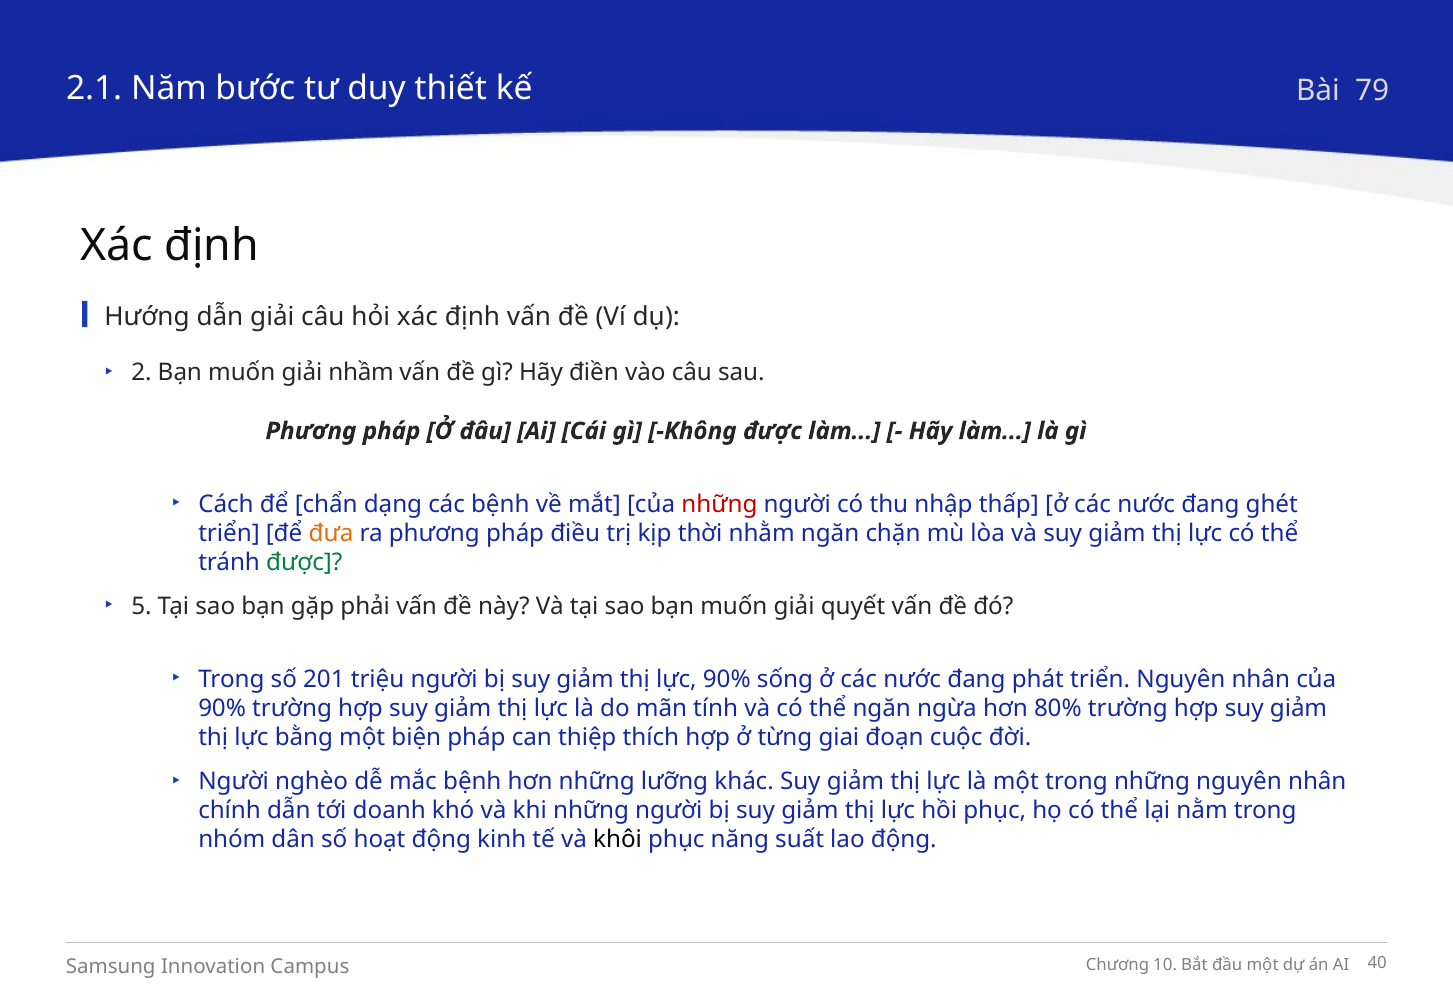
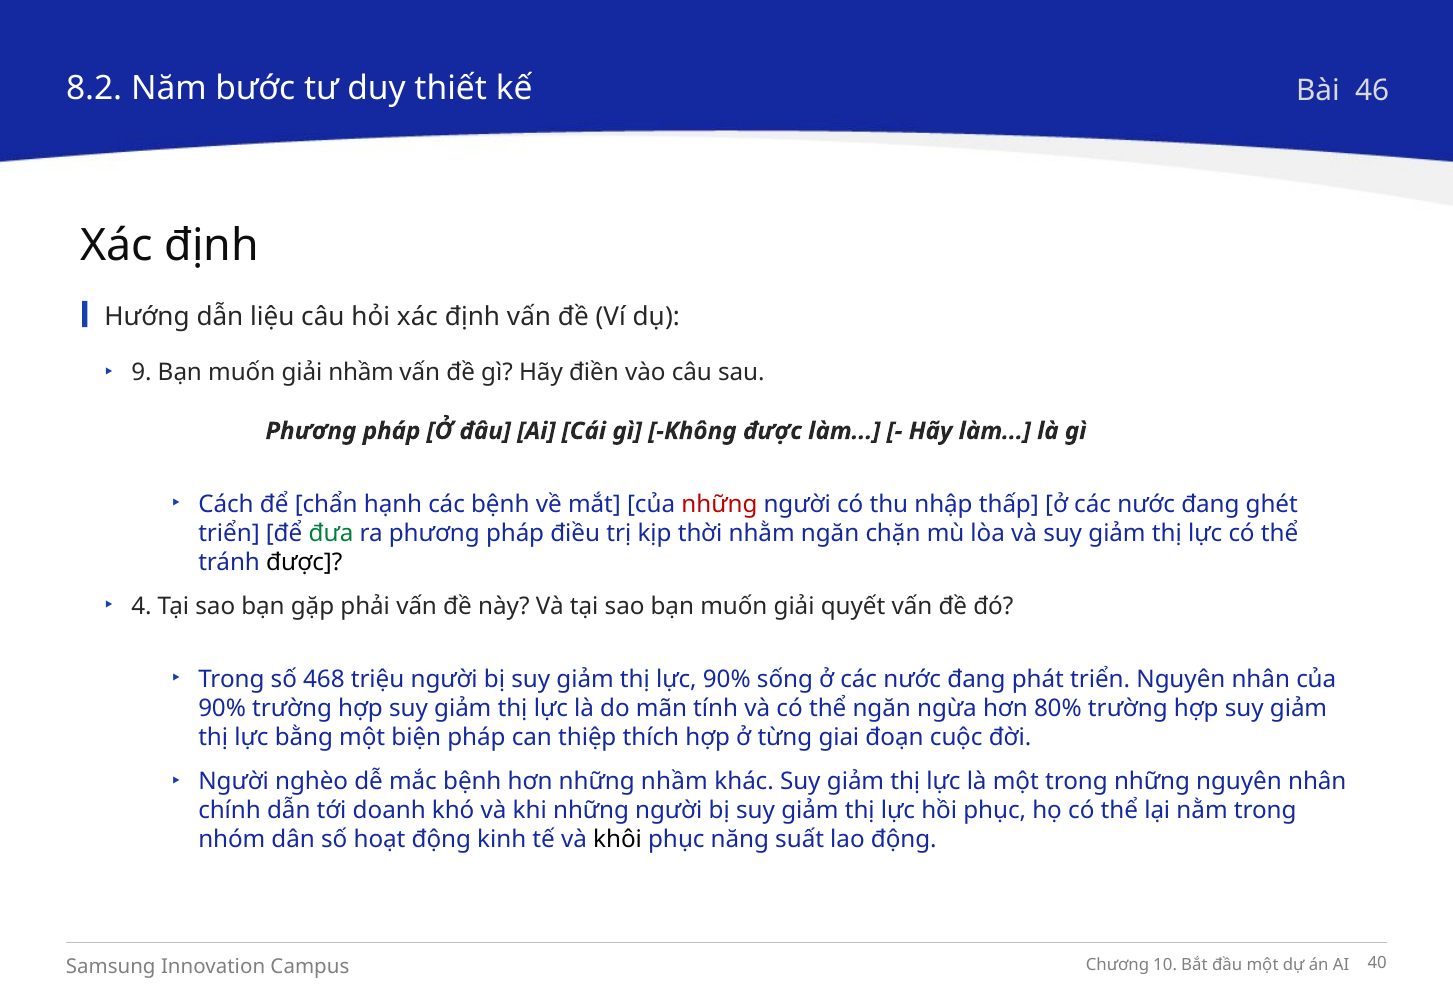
2.1: 2.1 -> 8.2
79: 79 -> 46
dẫn giải: giải -> liệu
2: 2 -> 9
dạng: dạng -> hạnh
đưa colour: orange -> green
được at (304, 562) colour: green -> black
5: 5 -> 4
201: 201 -> 468
những lưỡng: lưỡng -> nhầm
